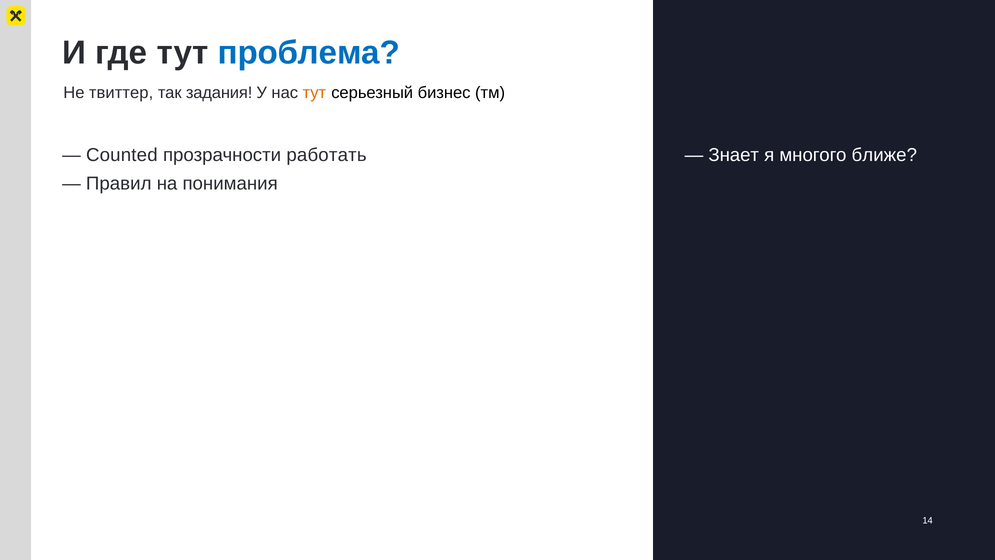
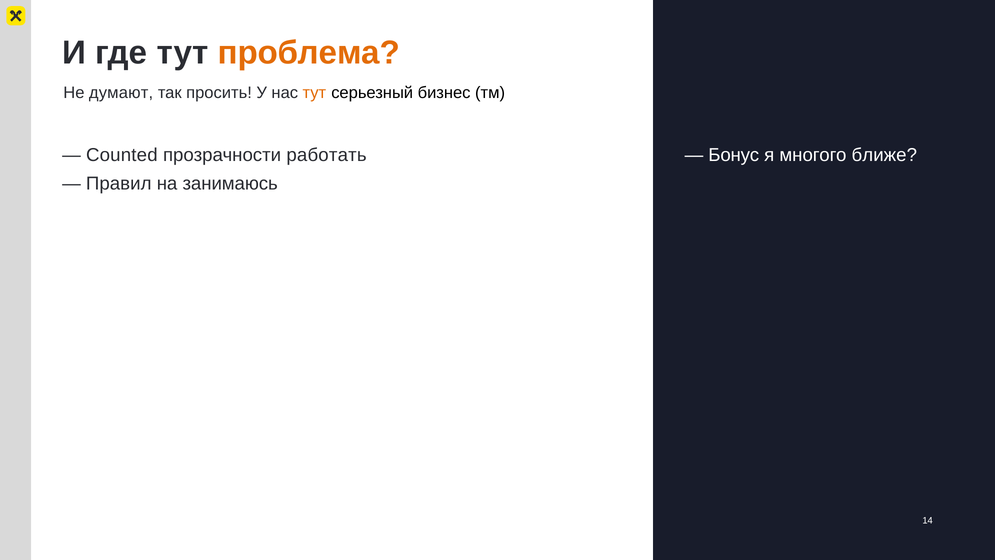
проблема colour: blue -> orange
твиттер: твиттер -> думают
задания: задания -> просить
Знает: Знает -> Бонус
понимания: понимания -> занимаюсь
